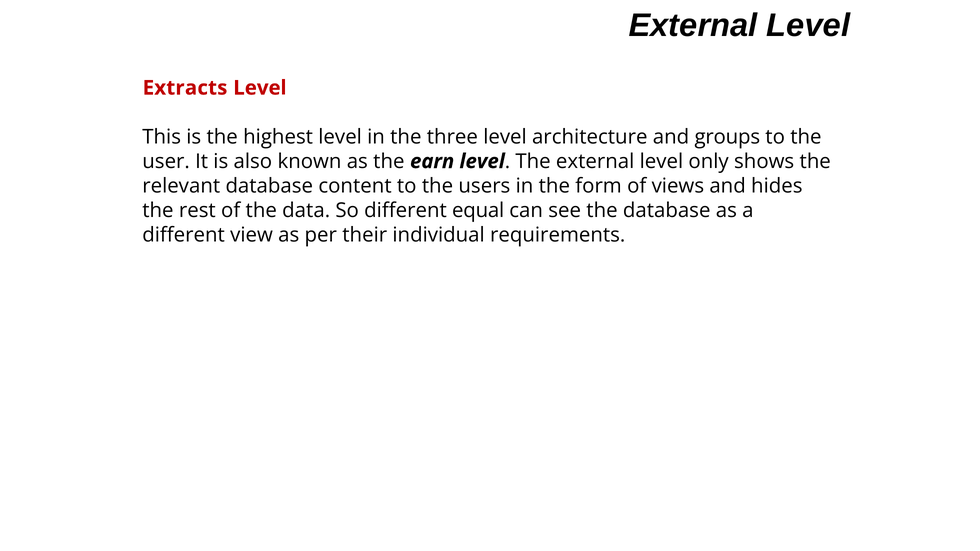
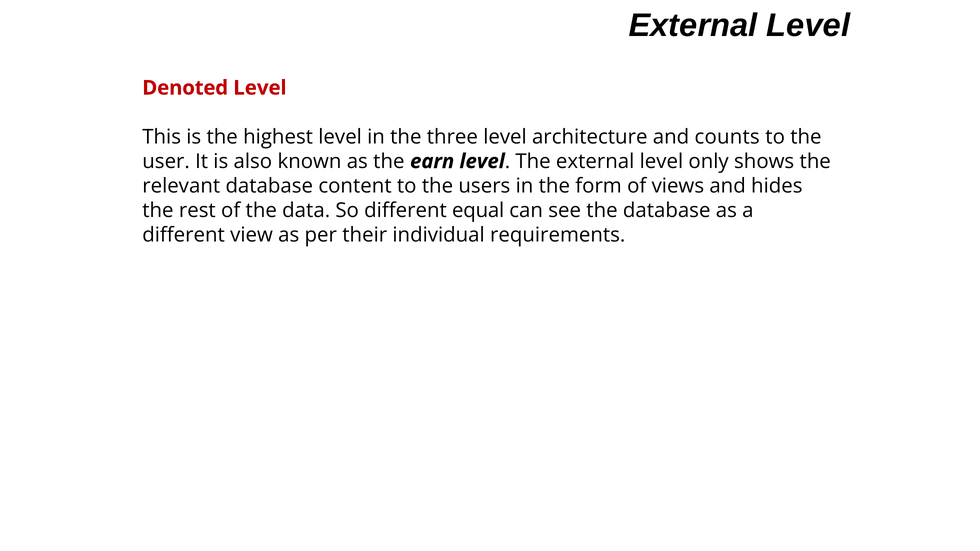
Extracts: Extracts -> Denoted
groups: groups -> counts
